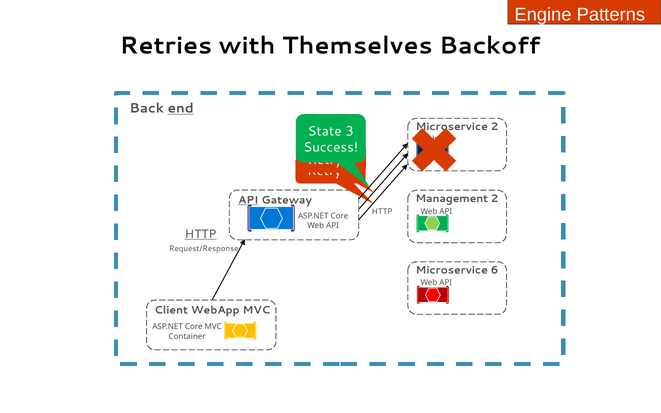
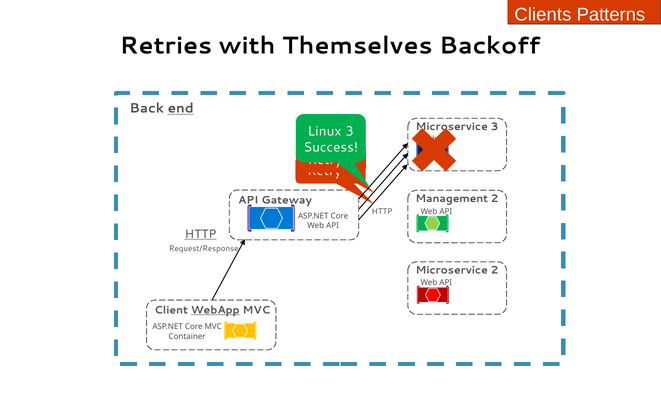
Engine: Engine -> Clients
2 at (495, 127): 2 -> 3
State: State -> Linux
API at (248, 200) underline: present -> none
Microservice 6: 6 -> 2
WebApp underline: none -> present
